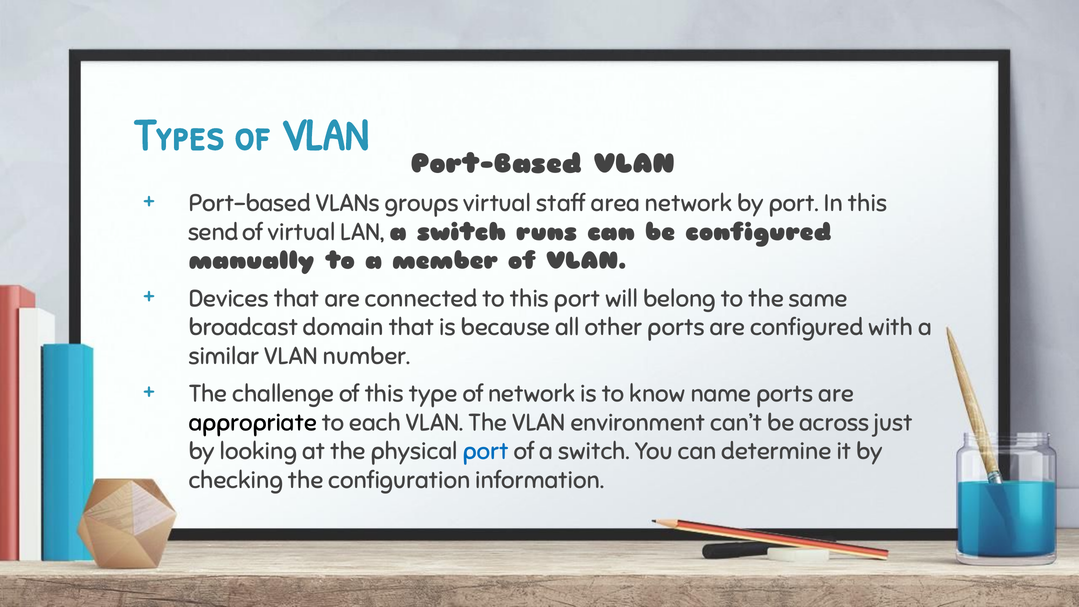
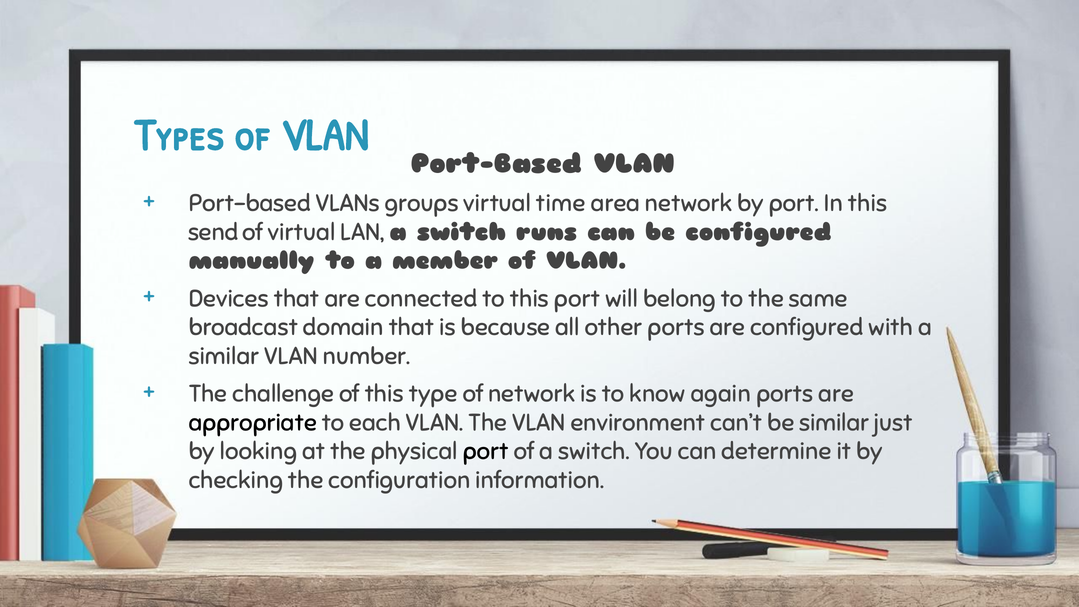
staff: staff -> time
name: name -> again
be across: across -> similar
port at (486, 451) colour: blue -> black
